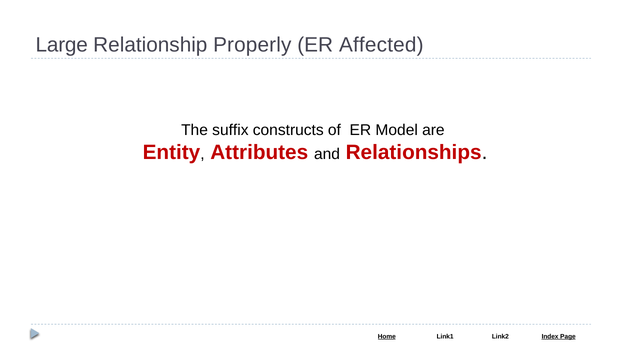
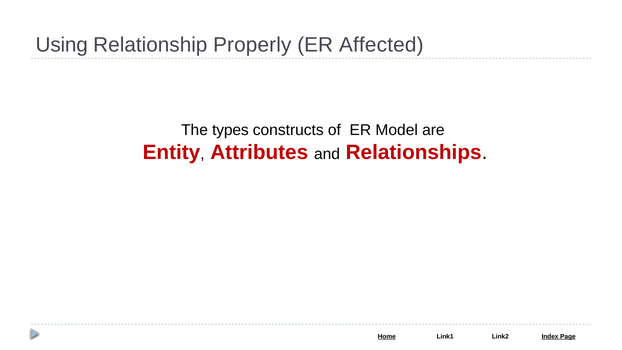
Large: Large -> Using
suffix: suffix -> types
